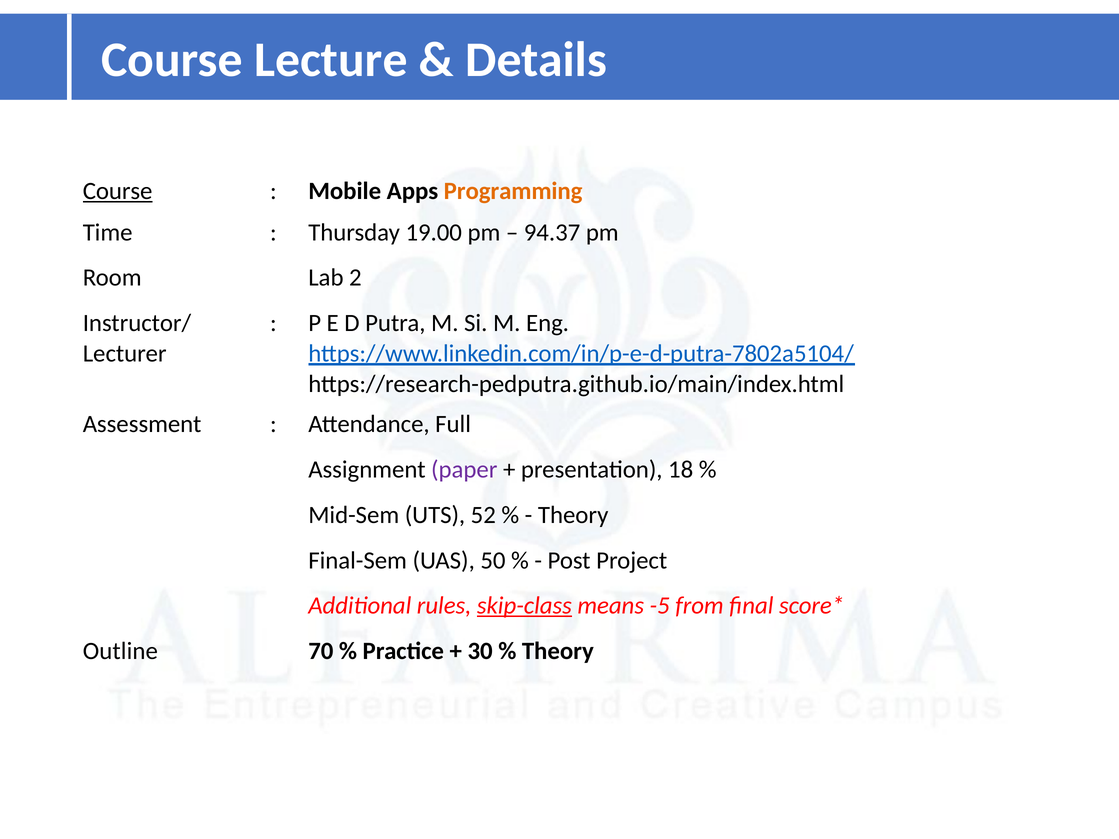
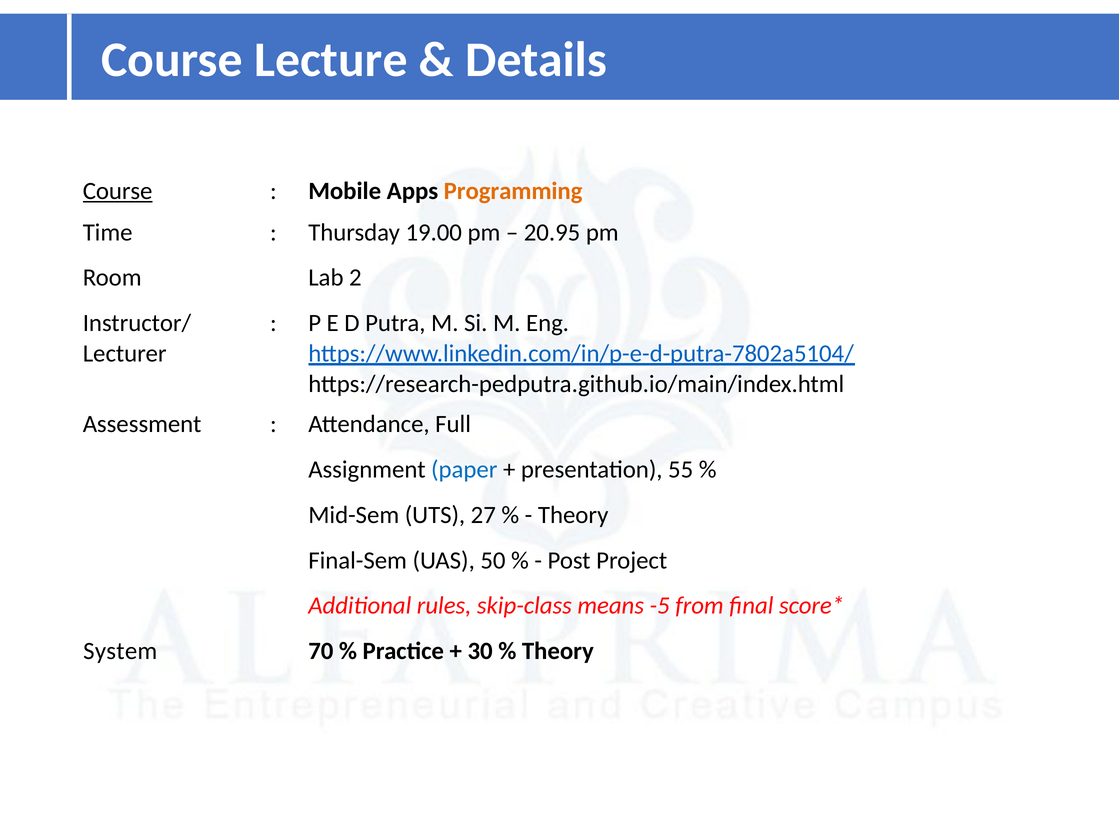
94.37: 94.37 -> 20.95
paper colour: purple -> blue
18: 18 -> 55
52: 52 -> 27
skip-class underline: present -> none
Outline: Outline -> System
